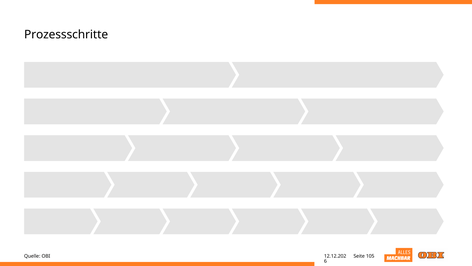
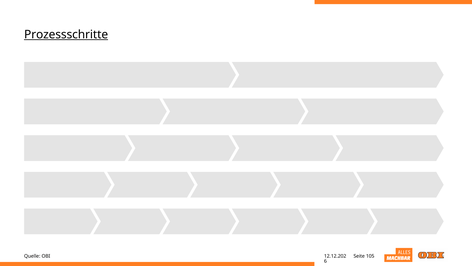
Prozessschritte underline: none -> present
